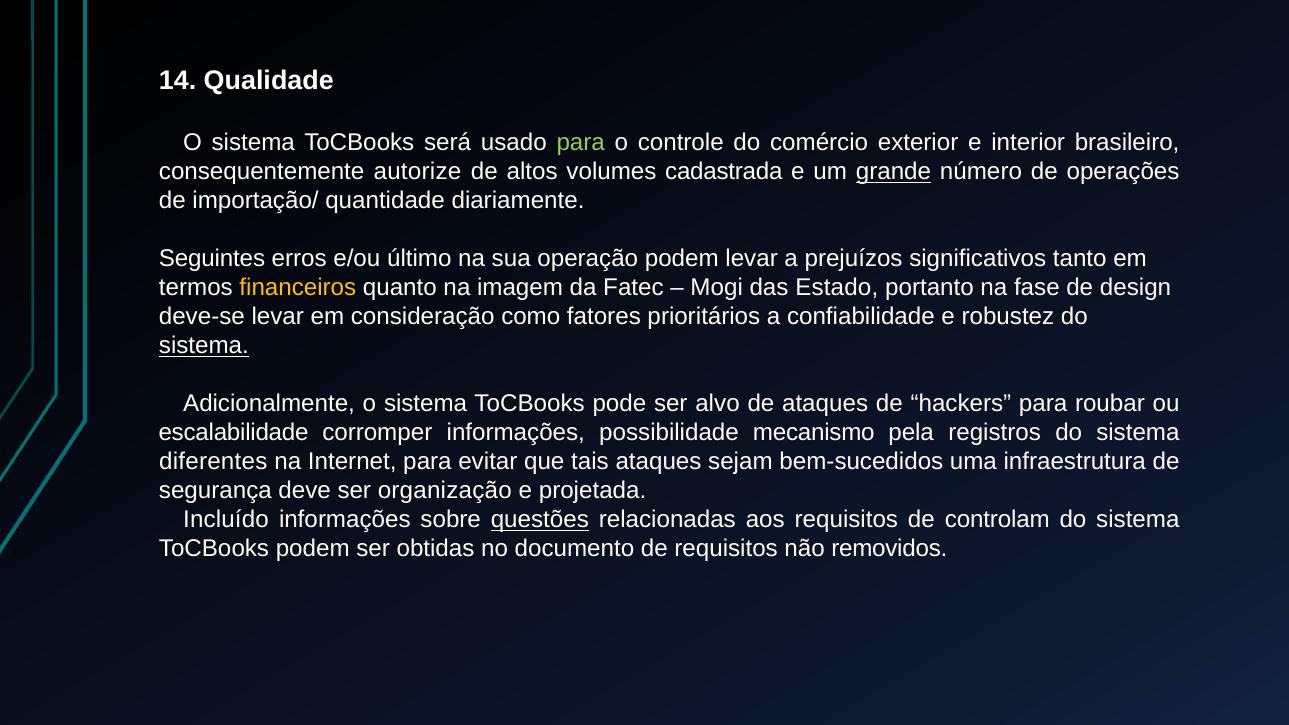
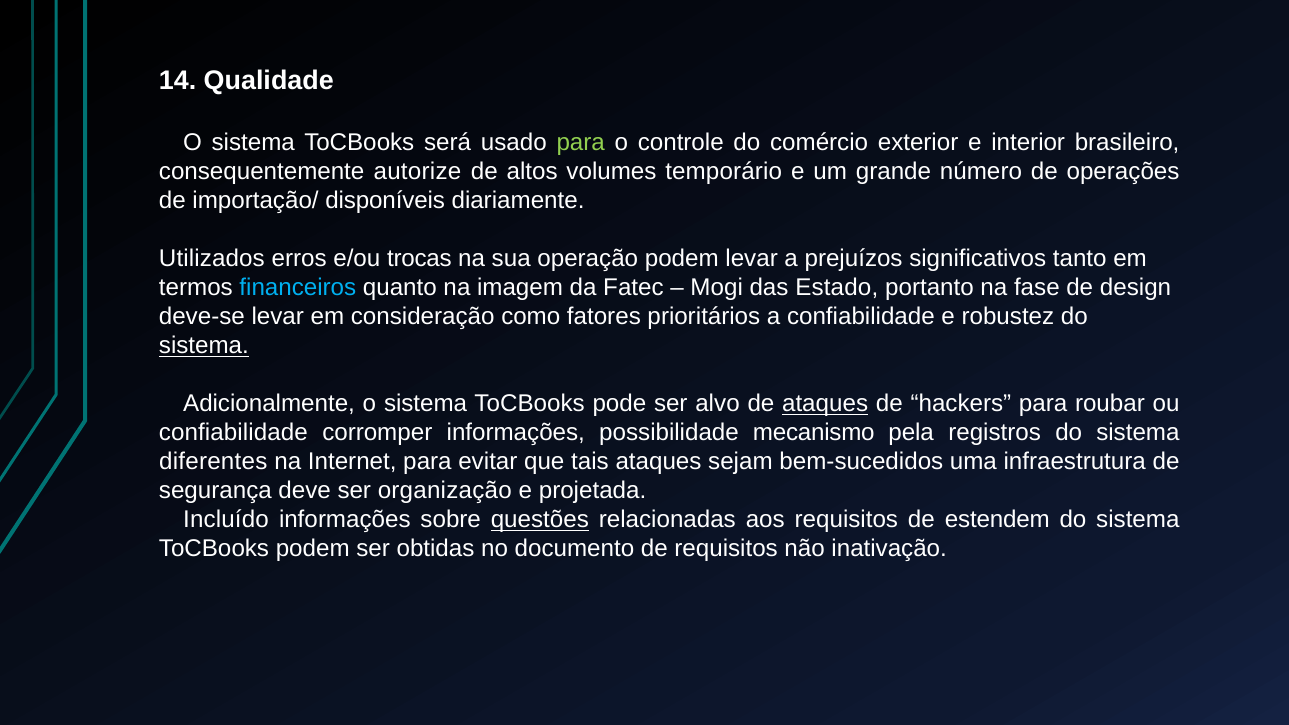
cadastrada: cadastrada -> temporário
grande underline: present -> none
quantidade: quantidade -> disponíveis
Seguintes: Seguintes -> Utilizados
último: último -> trocas
financeiros colour: yellow -> light blue
ataques at (825, 404) underline: none -> present
escalabilidade at (234, 433): escalabilidade -> confiabilidade
controlam: controlam -> estendem
removidos: removidos -> inativação
